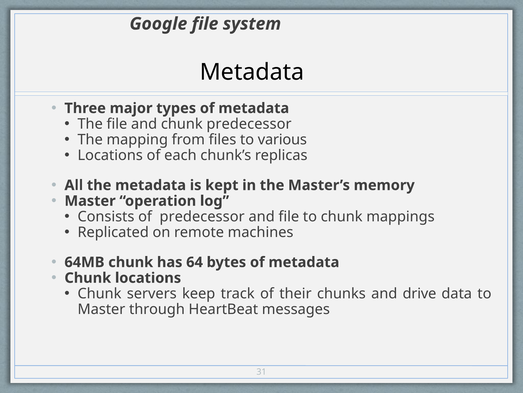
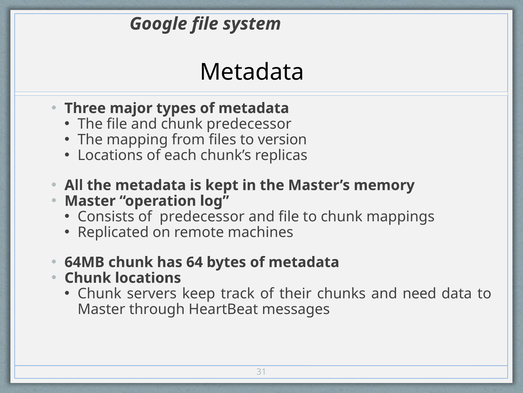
various: various -> version
drive: drive -> need
